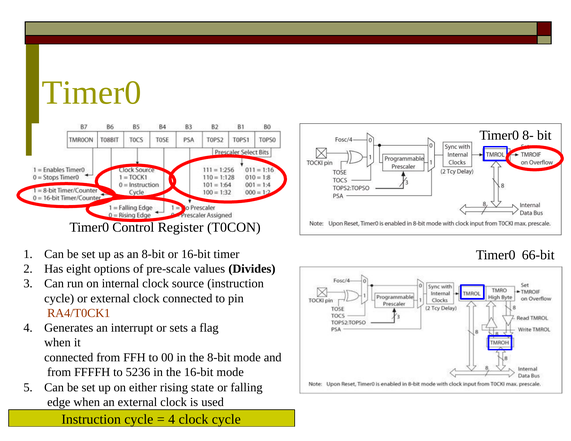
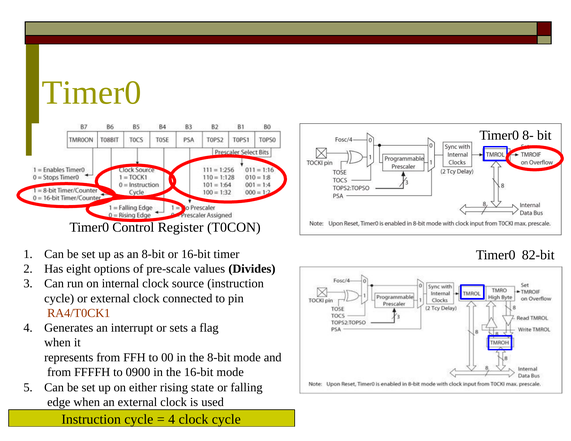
66-bit: 66-bit -> 82-bit
connected at (69, 358): connected -> represents
5236: 5236 -> 0900
